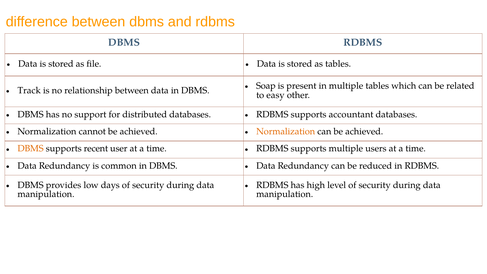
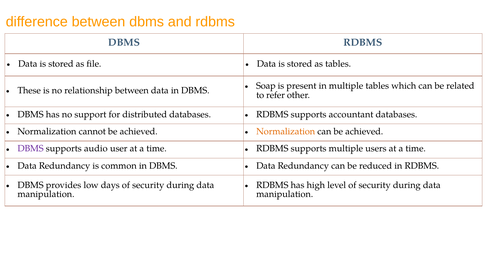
Track: Track -> These
easy: easy -> refer
DBMS at (31, 149) colour: orange -> purple
recent: recent -> audio
